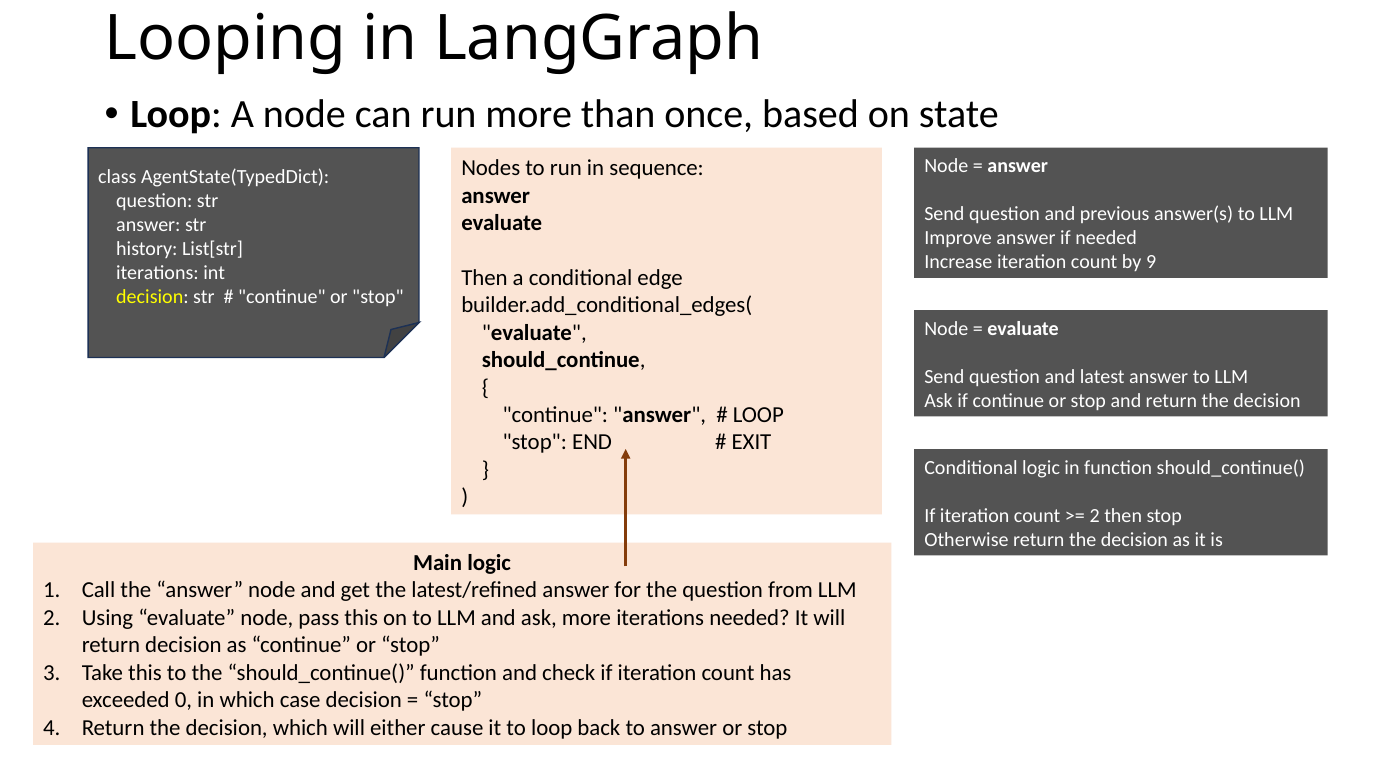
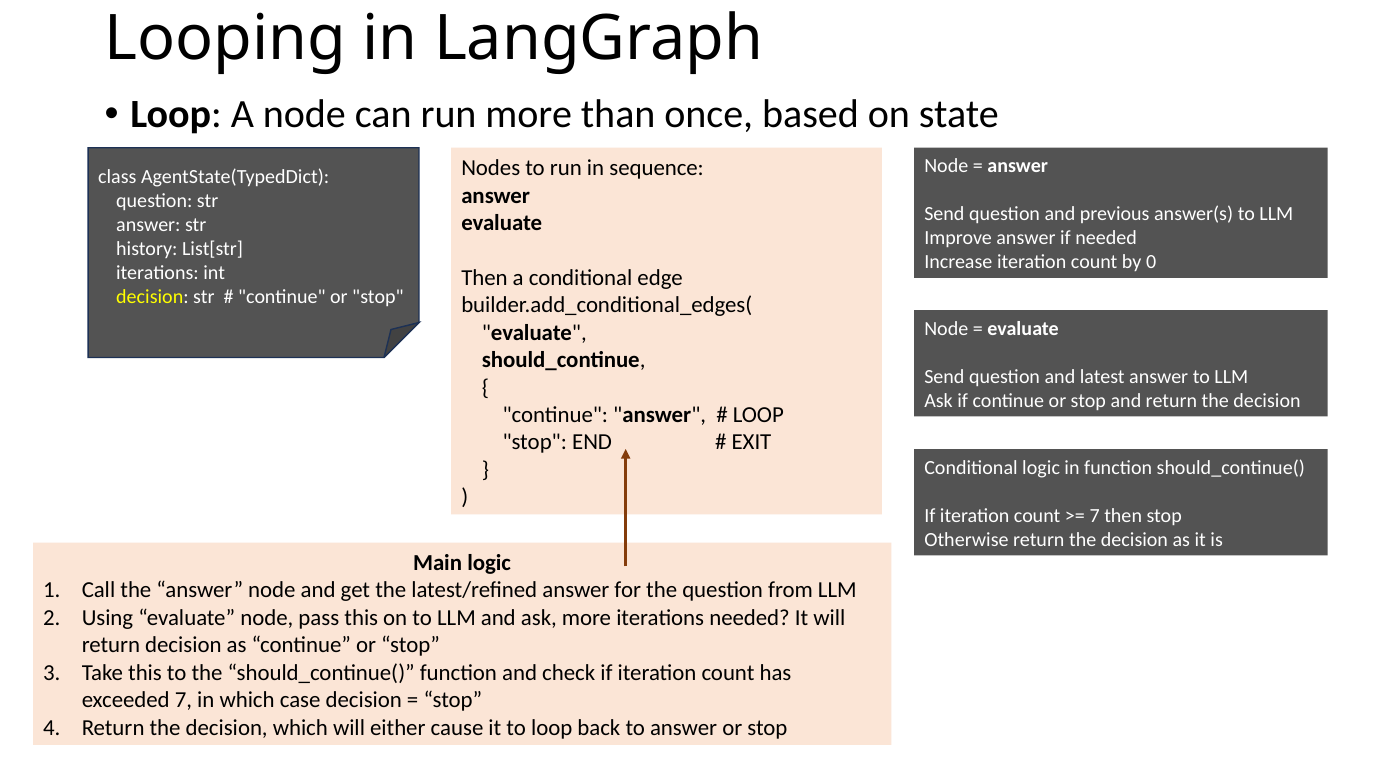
9: 9 -> 0
2 at (1095, 516): 2 -> 7
exceeded 0: 0 -> 7
